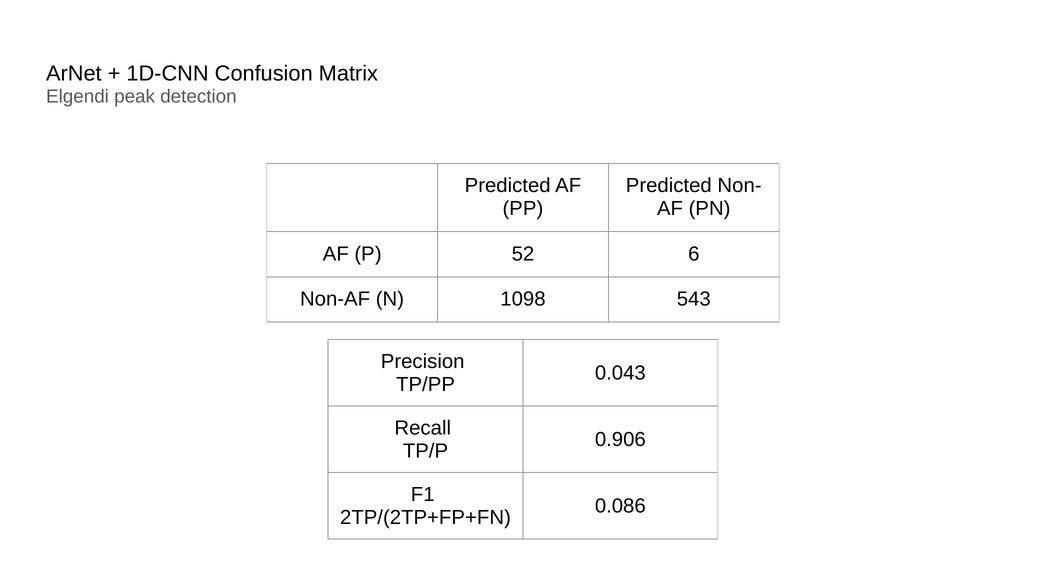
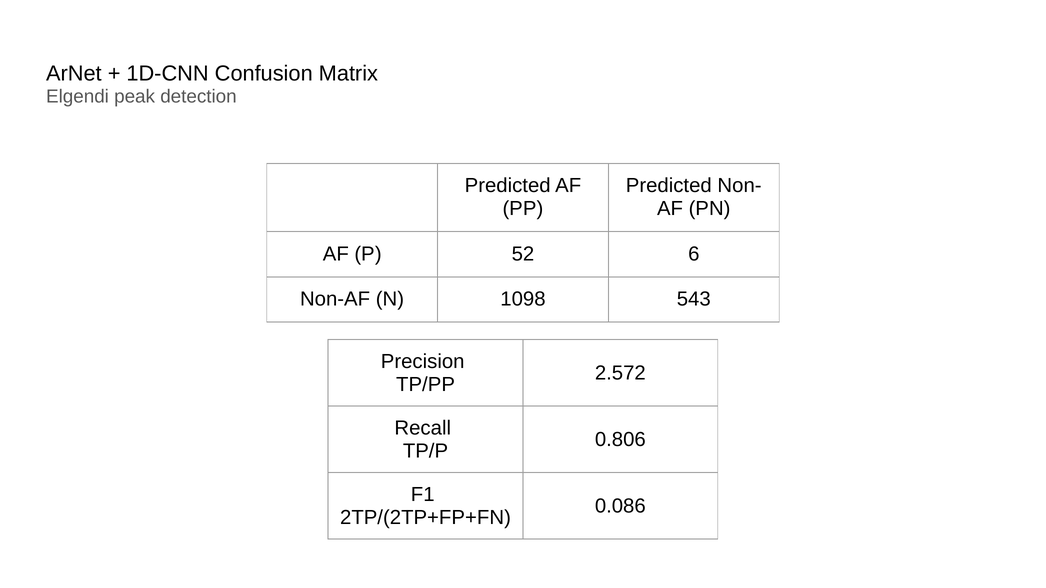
0.043: 0.043 -> 2.572
0.906: 0.906 -> 0.806
